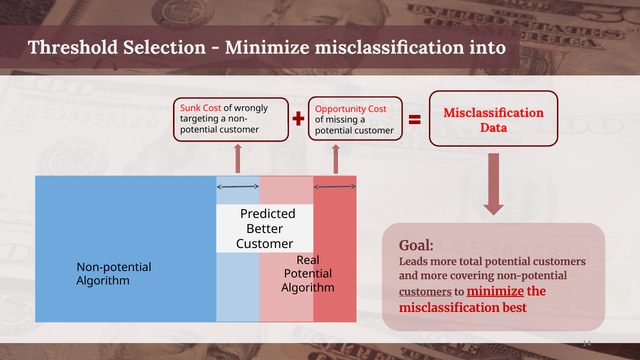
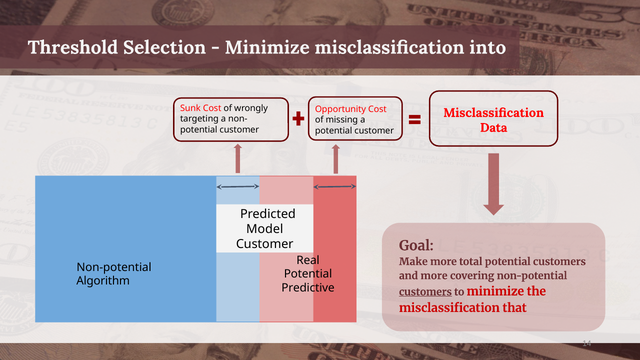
Better: Better -> Model
Leads: Leads -> Make
Algorithm at (308, 288): Algorithm -> Predictive
minimize at (495, 291) underline: present -> none
best: best -> that
